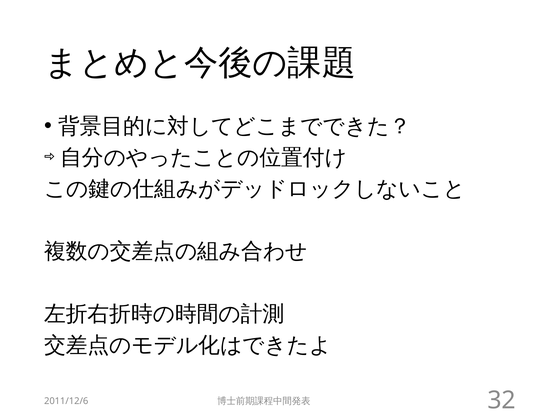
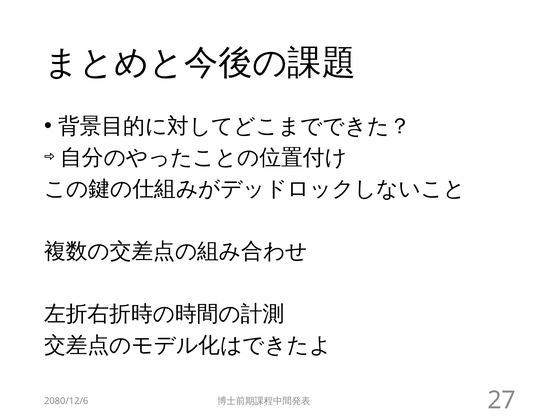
32: 32 -> 27
2011/12/6: 2011/12/6 -> 2080/12/6
